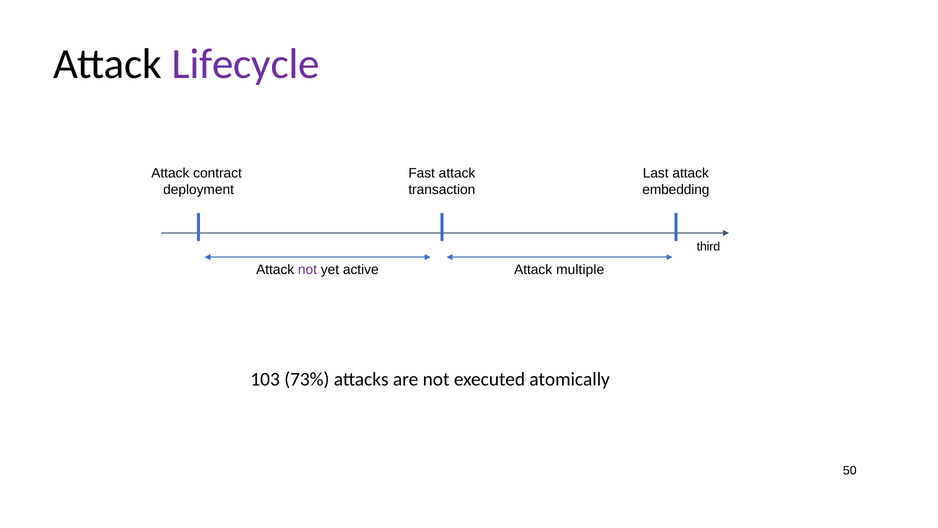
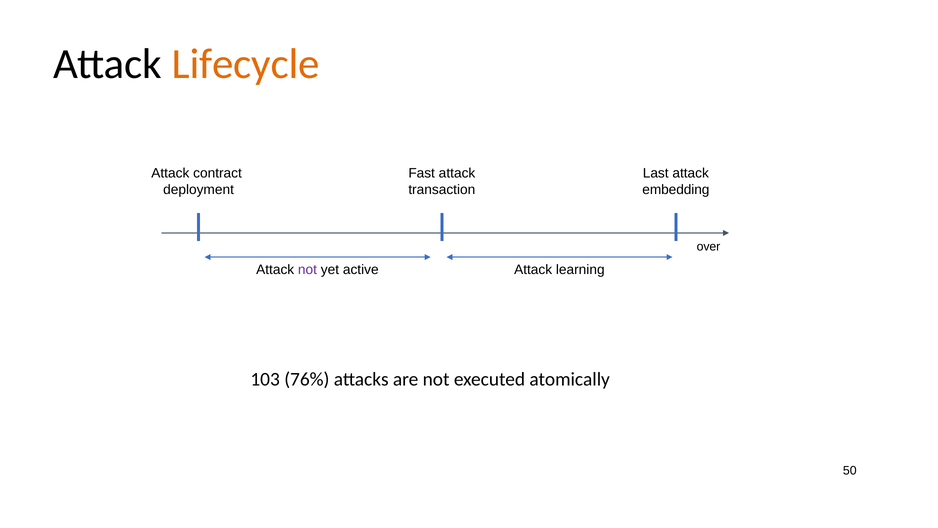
Lifecycle colour: purple -> orange
third: third -> over
multiple: multiple -> learning
73%: 73% -> 76%
